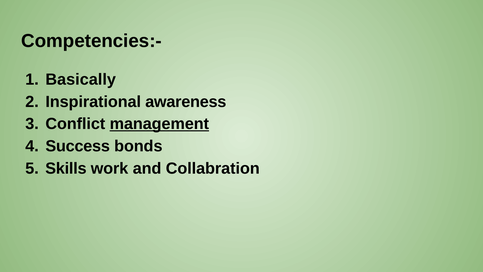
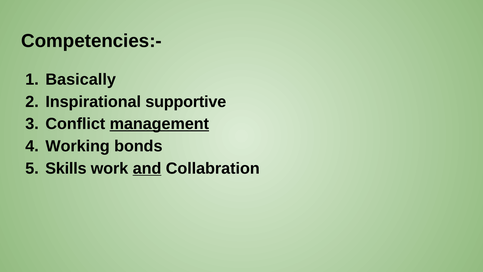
awareness: awareness -> supportive
Success: Success -> Working
and underline: none -> present
